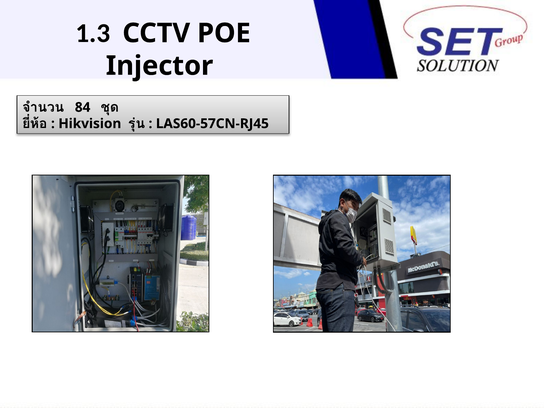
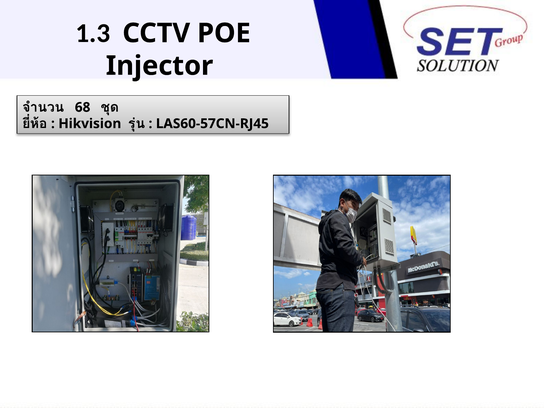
84: 84 -> 68
